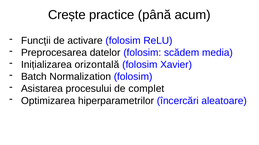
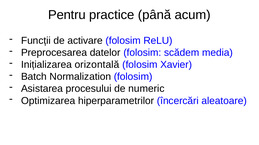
Crește: Crește -> Pentru
complet: complet -> numeric
